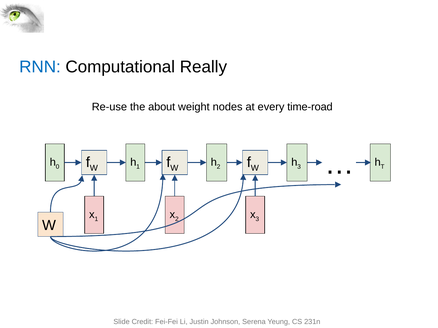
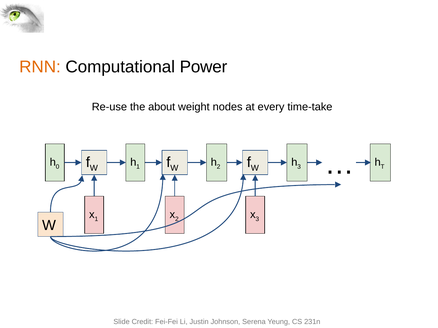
RNN colour: blue -> orange
Really: Really -> Power
time-road: time-road -> time-take
